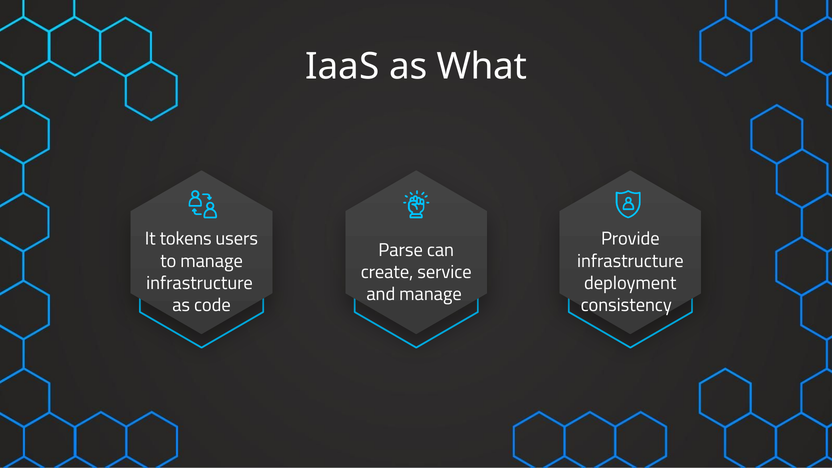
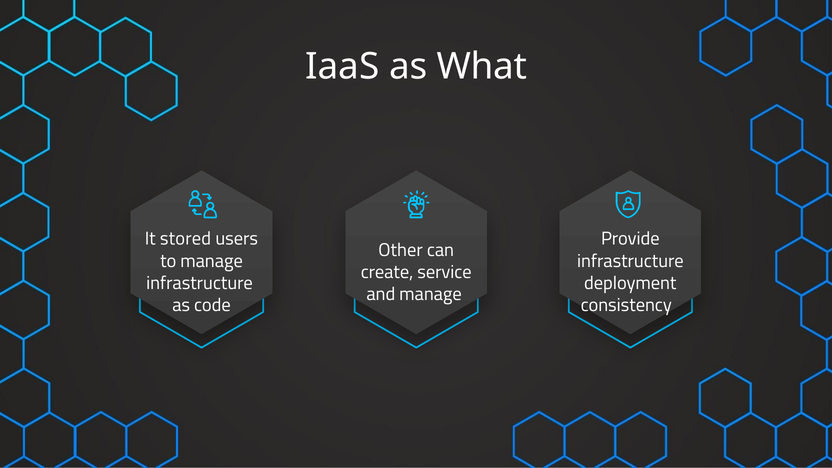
tokens: tokens -> stored
Parse: Parse -> Other
